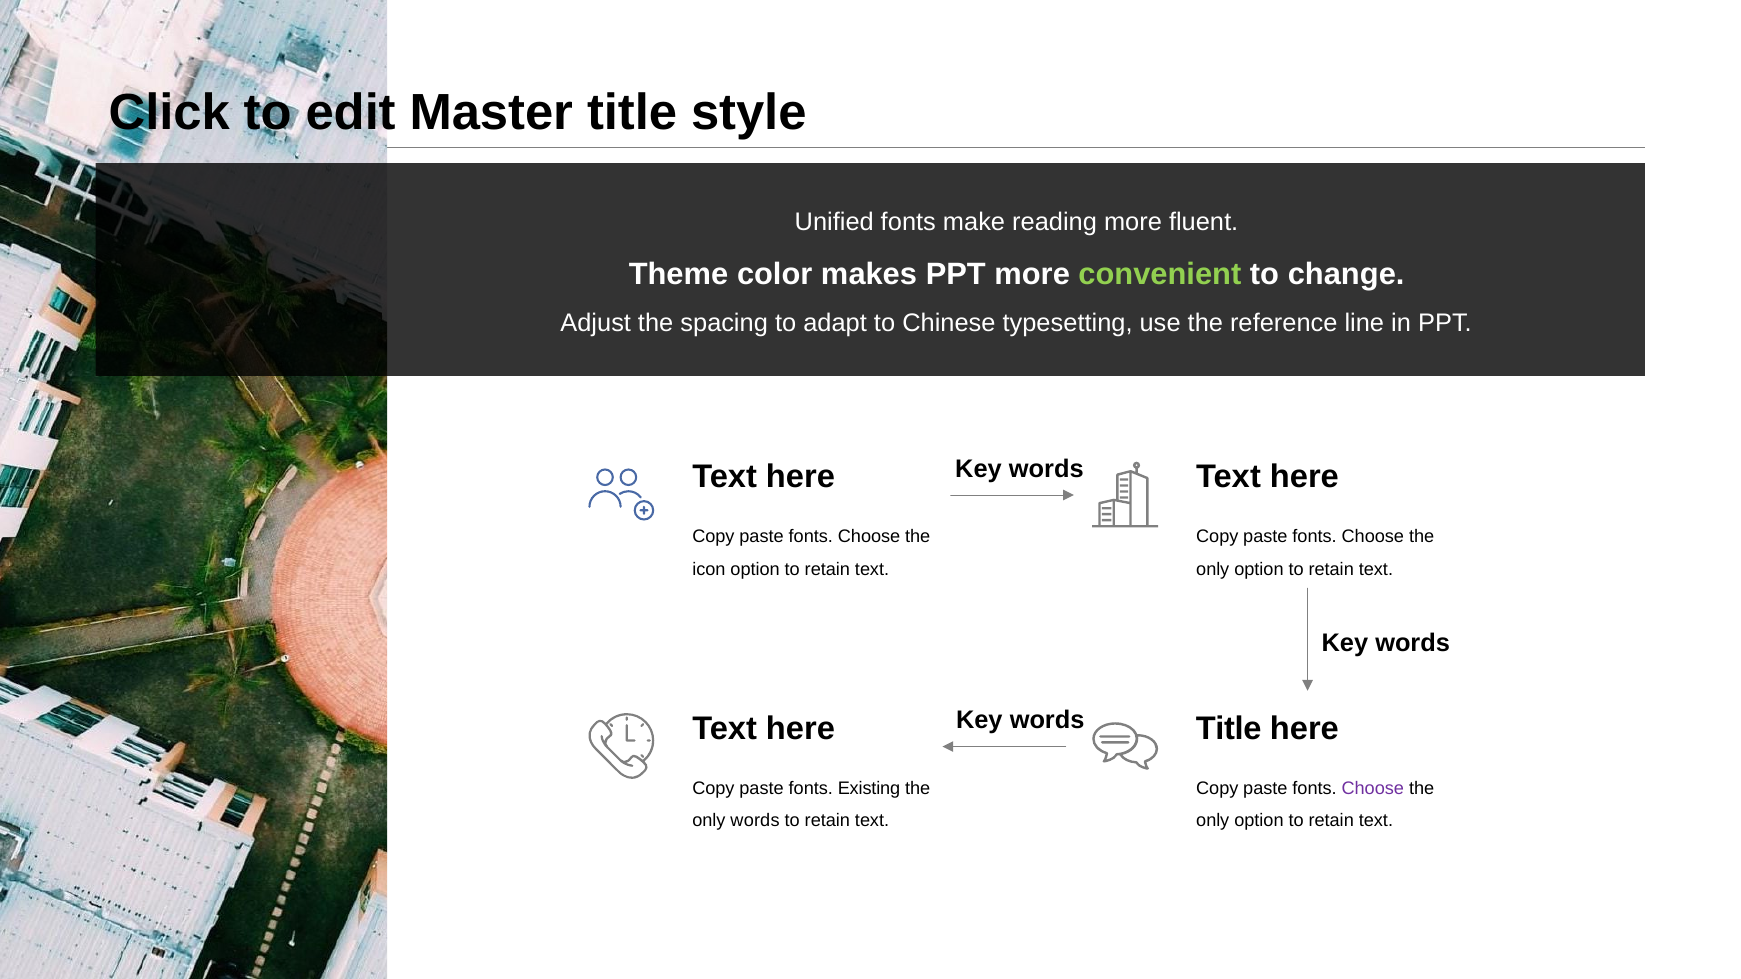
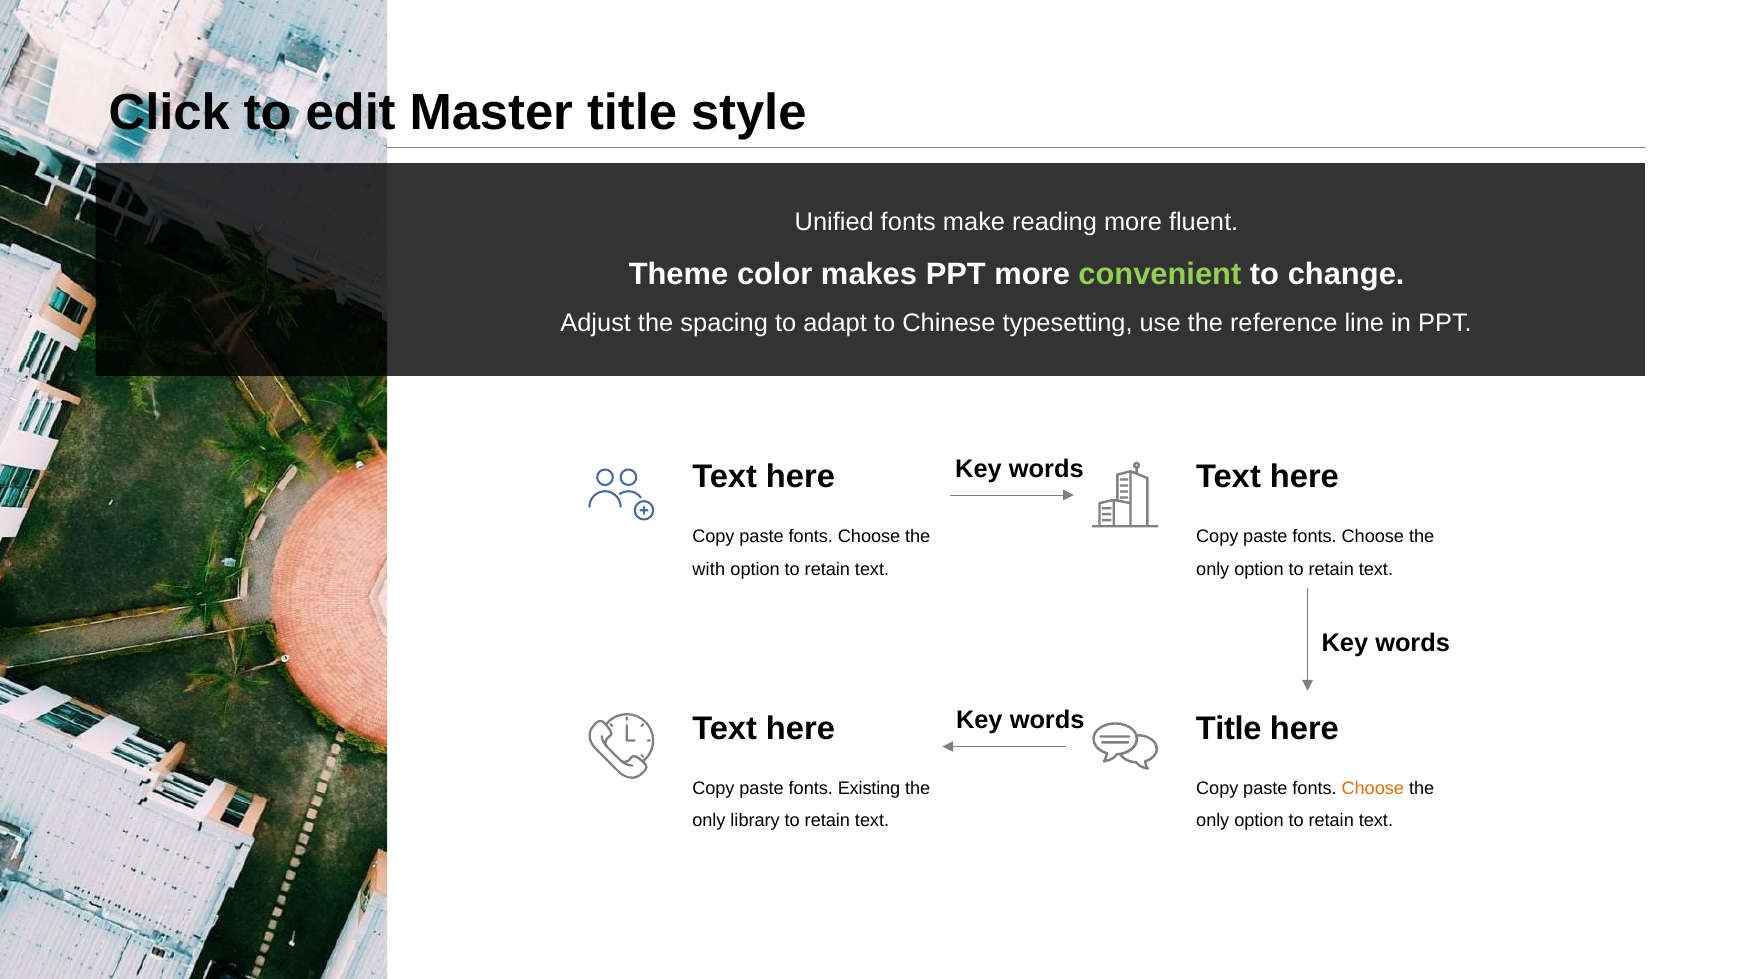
icon: icon -> with
Choose at (1373, 789) colour: purple -> orange
only words: words -> library
